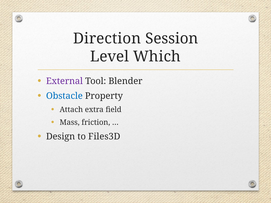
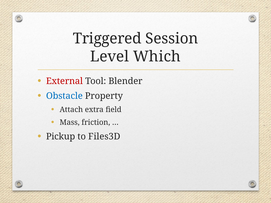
Direction: Direction -> Triggered
External colour: purple -> red
Design: Design -> Pickup
